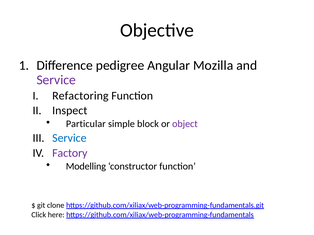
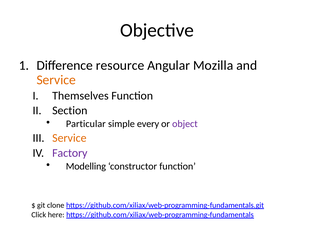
pedigree: pedigree -> resource
Service at (56, 80) colour: purple -> orange
Refactoring: Refactoring -> Themselves
Inspect: Inspect -> Section
block: block -> every
Service at (69, 138) colour: blue -> orange
